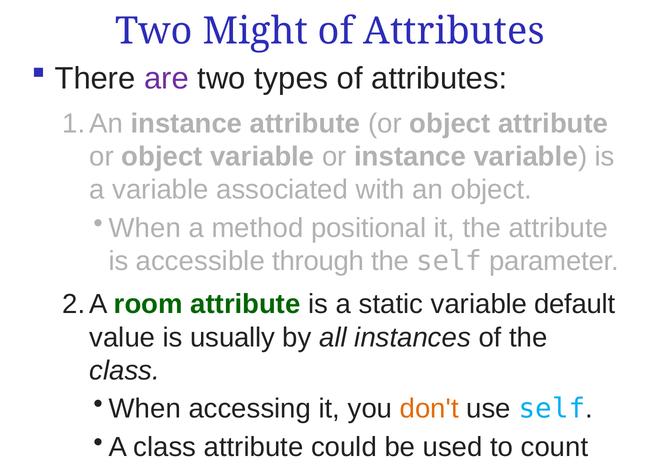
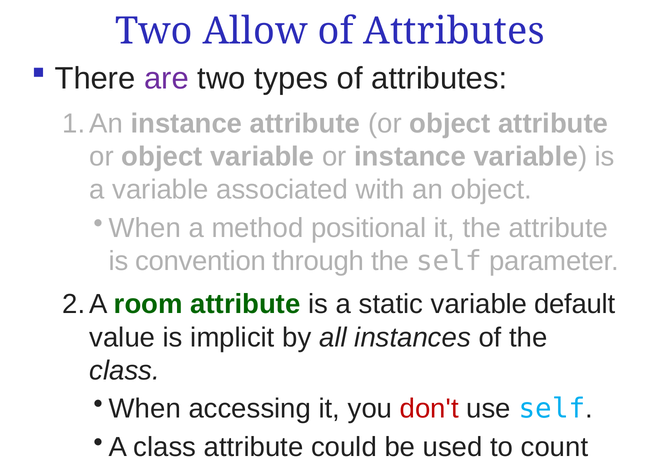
Might: Might -> Allow
accessible: accessible -> convention
usually: usually -> implicit
don't colour: orange -> red
